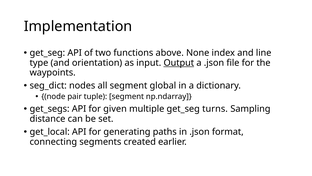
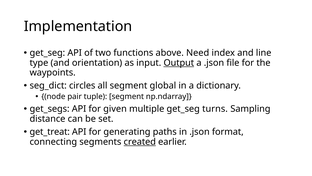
None: None -> Need
nodes: nodes -> circles
get_local: get_local -> get_treat
created underline: none -> present
